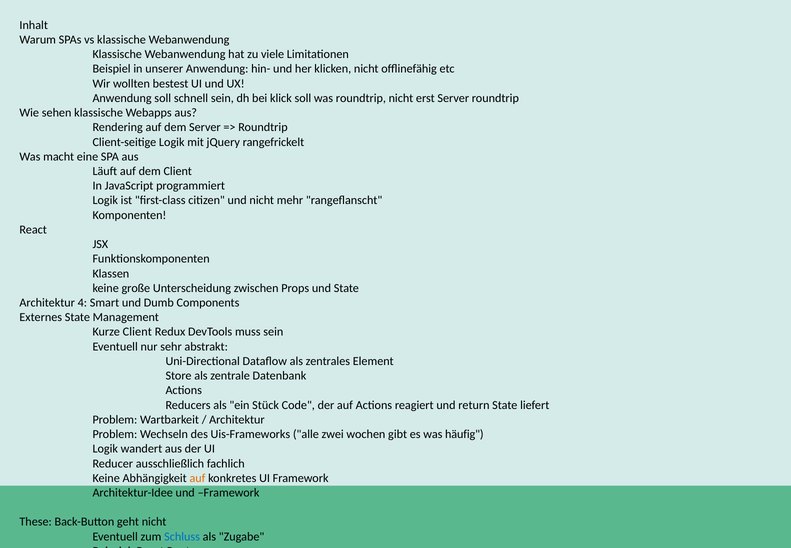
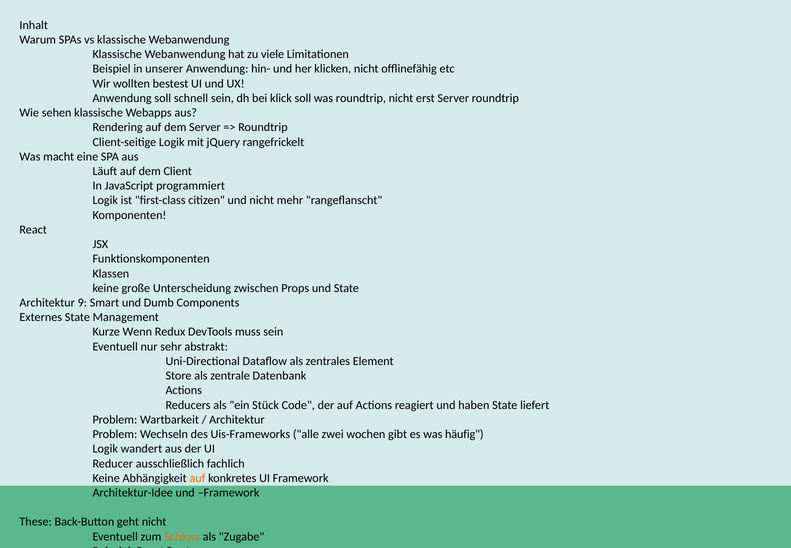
4: 4 -> 9
Kurze Client: Client -> Wenn
return: return -> haben
Schluss colour: blue -> orange
